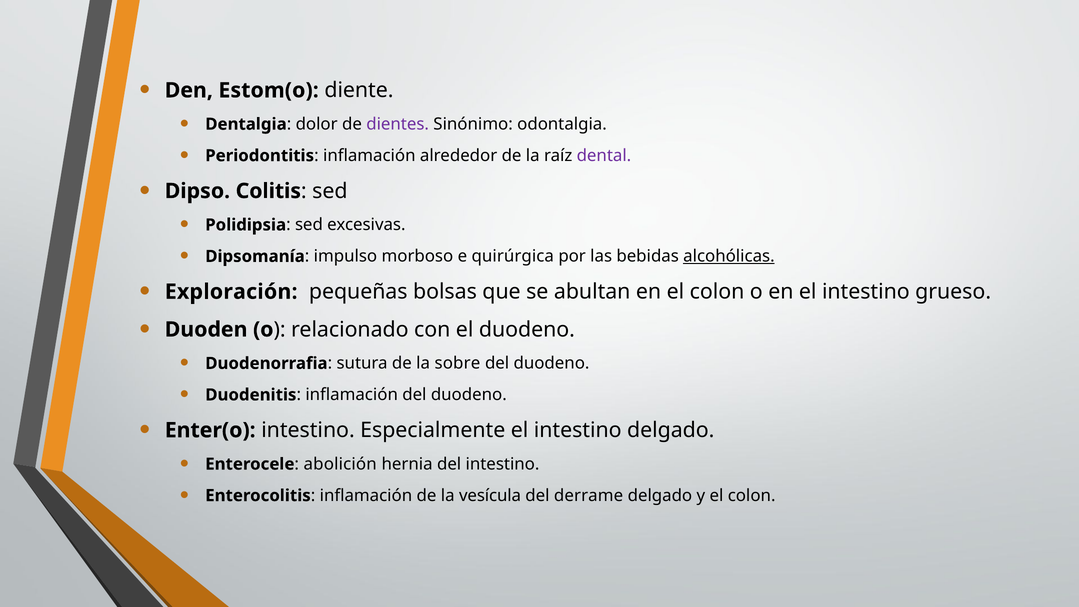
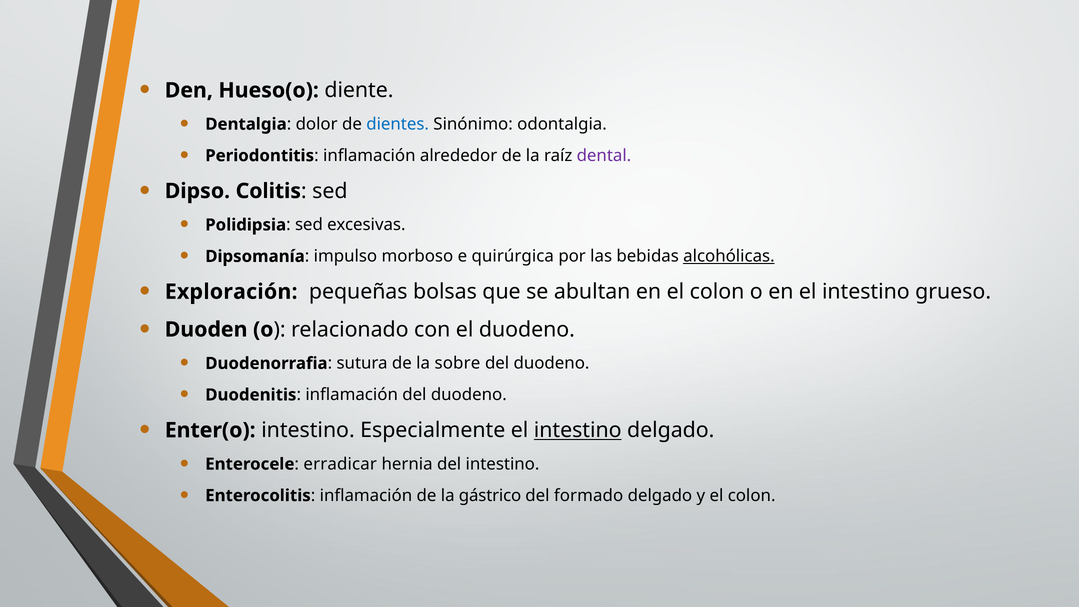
Estom(o: Estom(o -> Hueso(o
dientes colour: purple -> blue
intestino at (578, 430) underline: none -> present
abolición: abolición -> erradicar
vesícula: vesícula -> gástrico
derrame: derrame -> formado
